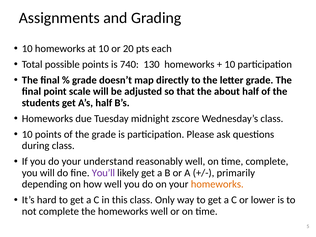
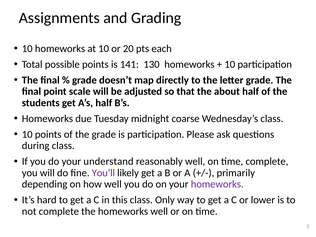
740: 740 -> 141
zscore: zscore -> coarse
homeworks at (217, 184) colour: orange -> purple
